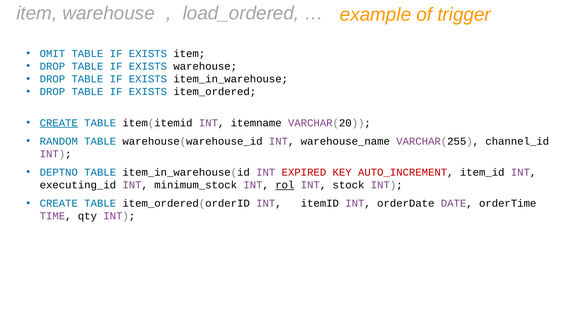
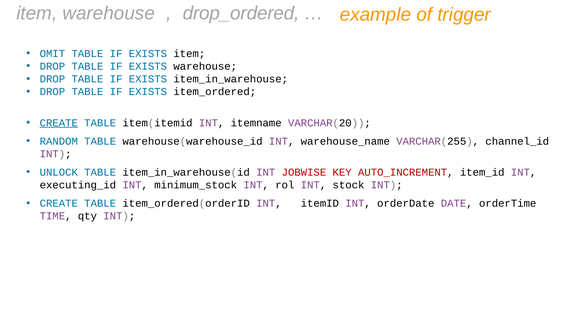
load_ordered: load_ordered -> drop_ordered
DEPTNO: DEPTNO -> UNLOCK
EXPIRED: EXPIRED -> JOBWISE
rol underline: present -> none
